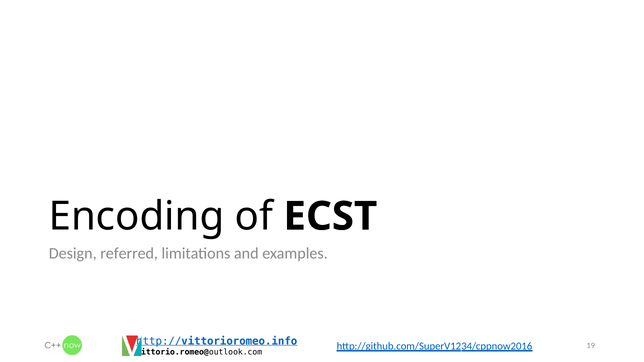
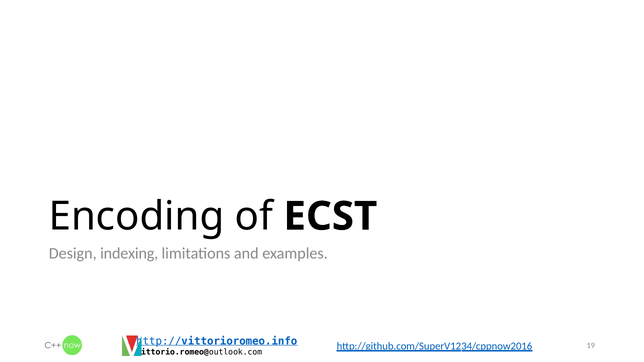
referred: referred -> indexing
